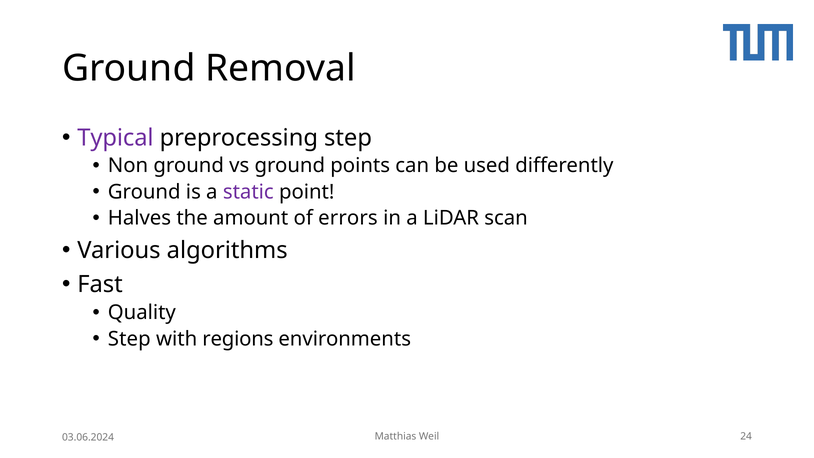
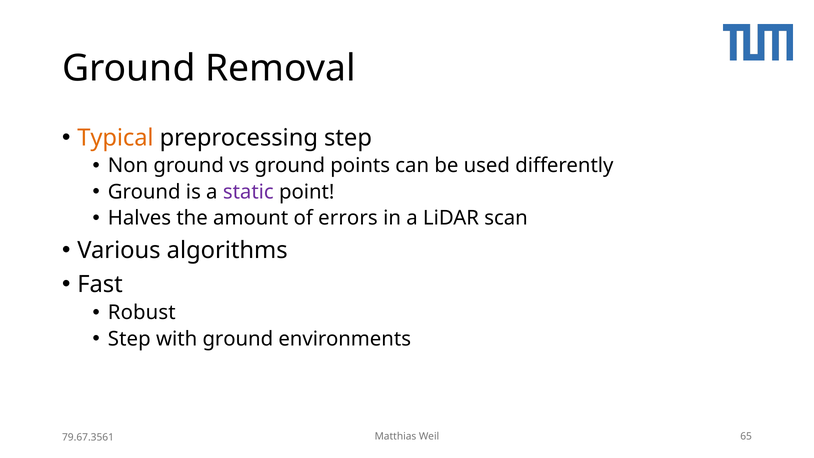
Typical colour: purple -> orange
Quality: Quality -> Robust
with regions: regions -> ground
24: 24 -> 65
03.06.2024: 03.06.2024 -> 79.67.3561
